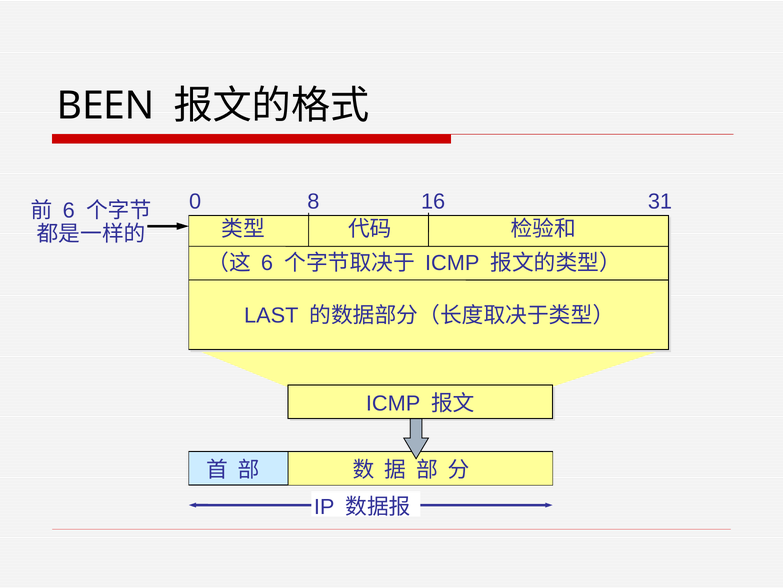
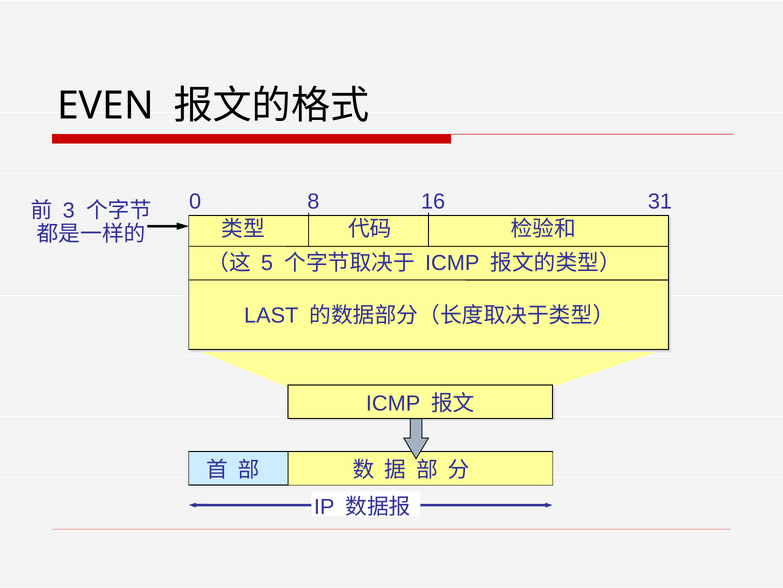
BEEN: BEEN -> EVEN
6 at (69, 210): 6 -> 3
6 at (267, 263): 6 -> 5
